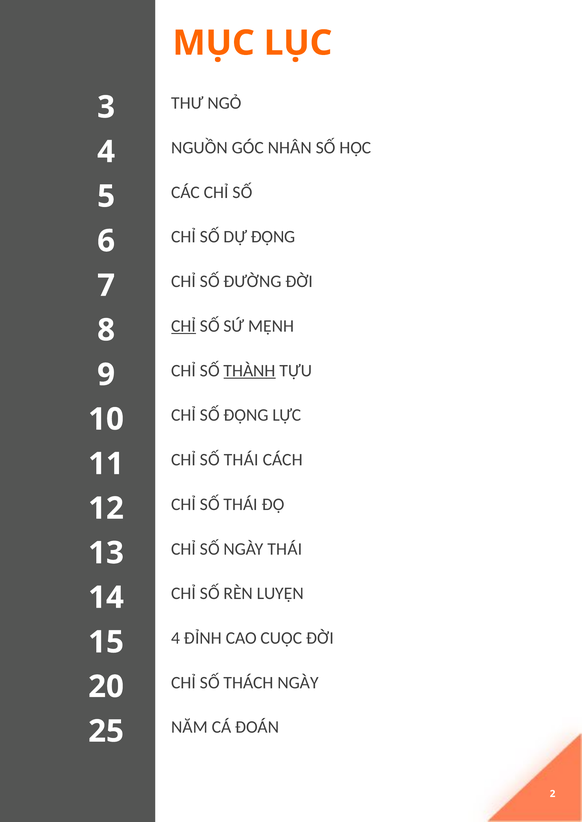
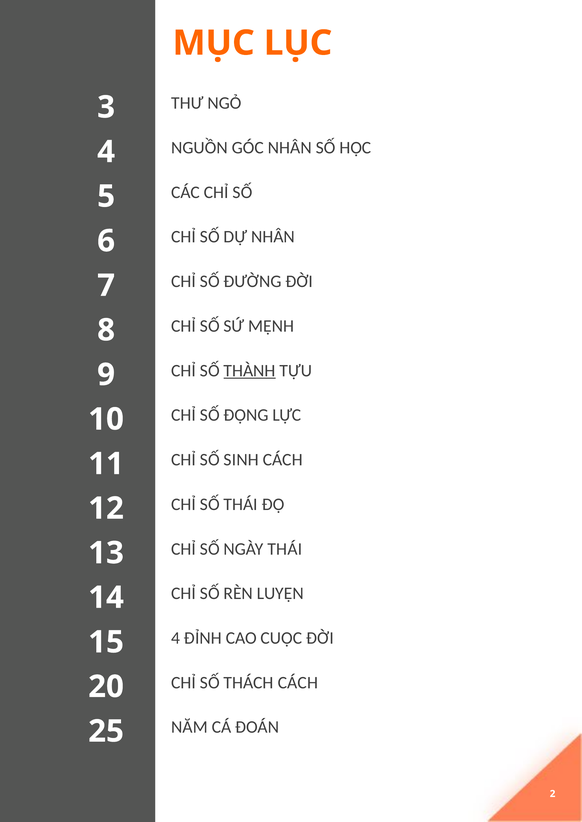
DỰ ĐỘNG: ĐỘNG -> NHÂN
CHỈ at (184, 326) underline: present -> none
11 CHỈ SỐ THÁI: THÁI -> SINH
THÁCH NGÀY: NGÀY -> CÁCH
